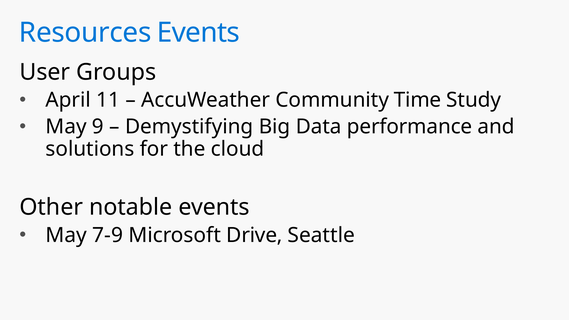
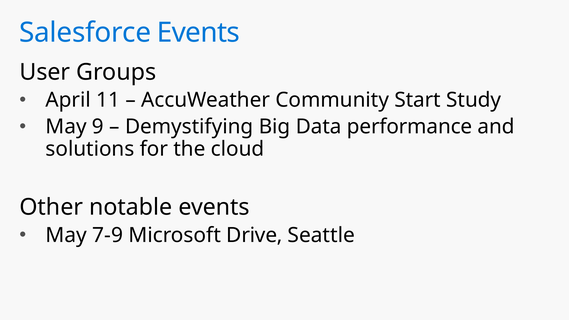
Resources: Resources -> Salesforce
Time: Time -> Start
